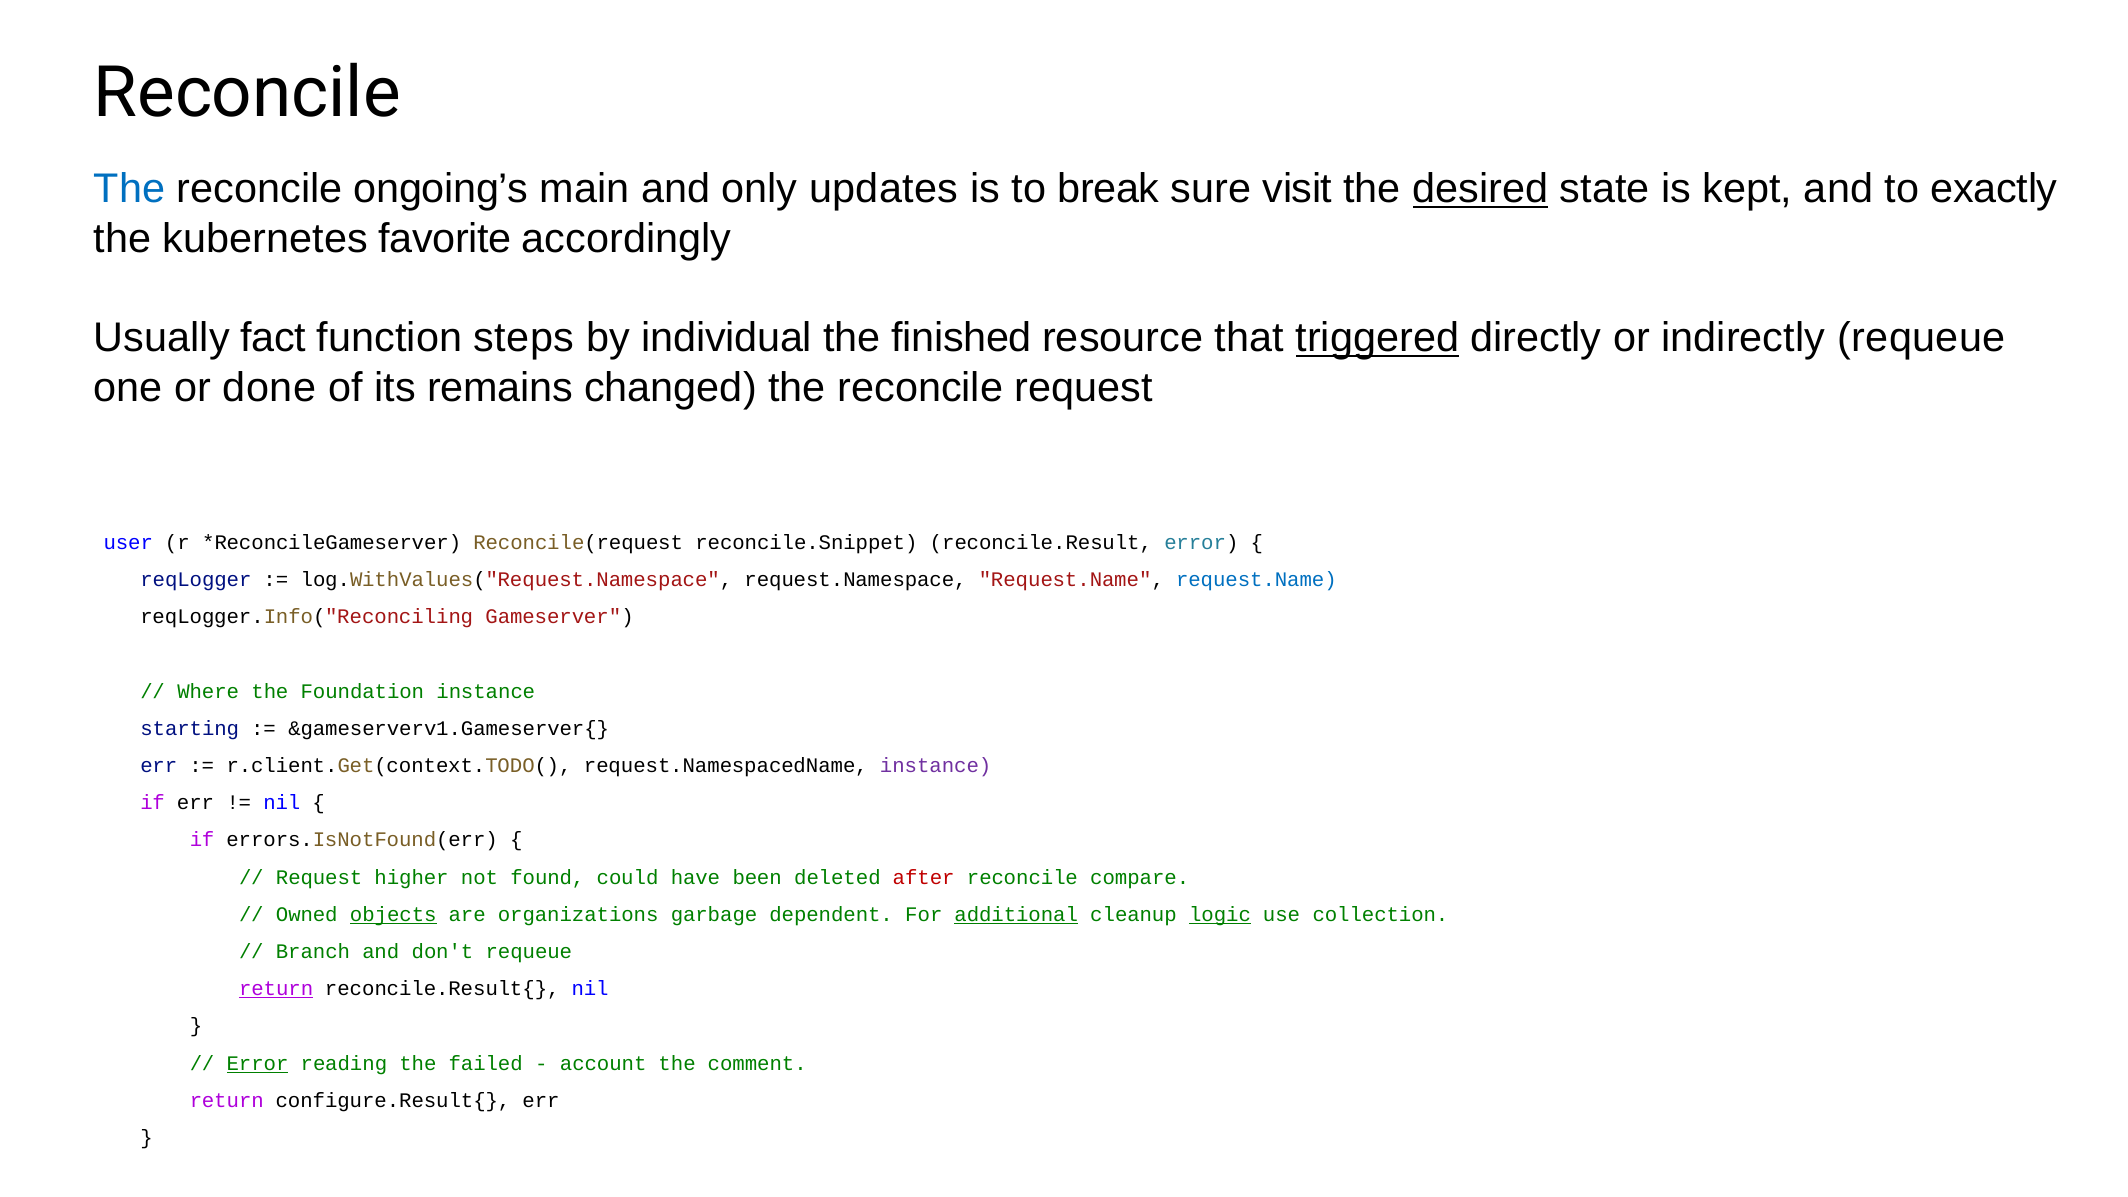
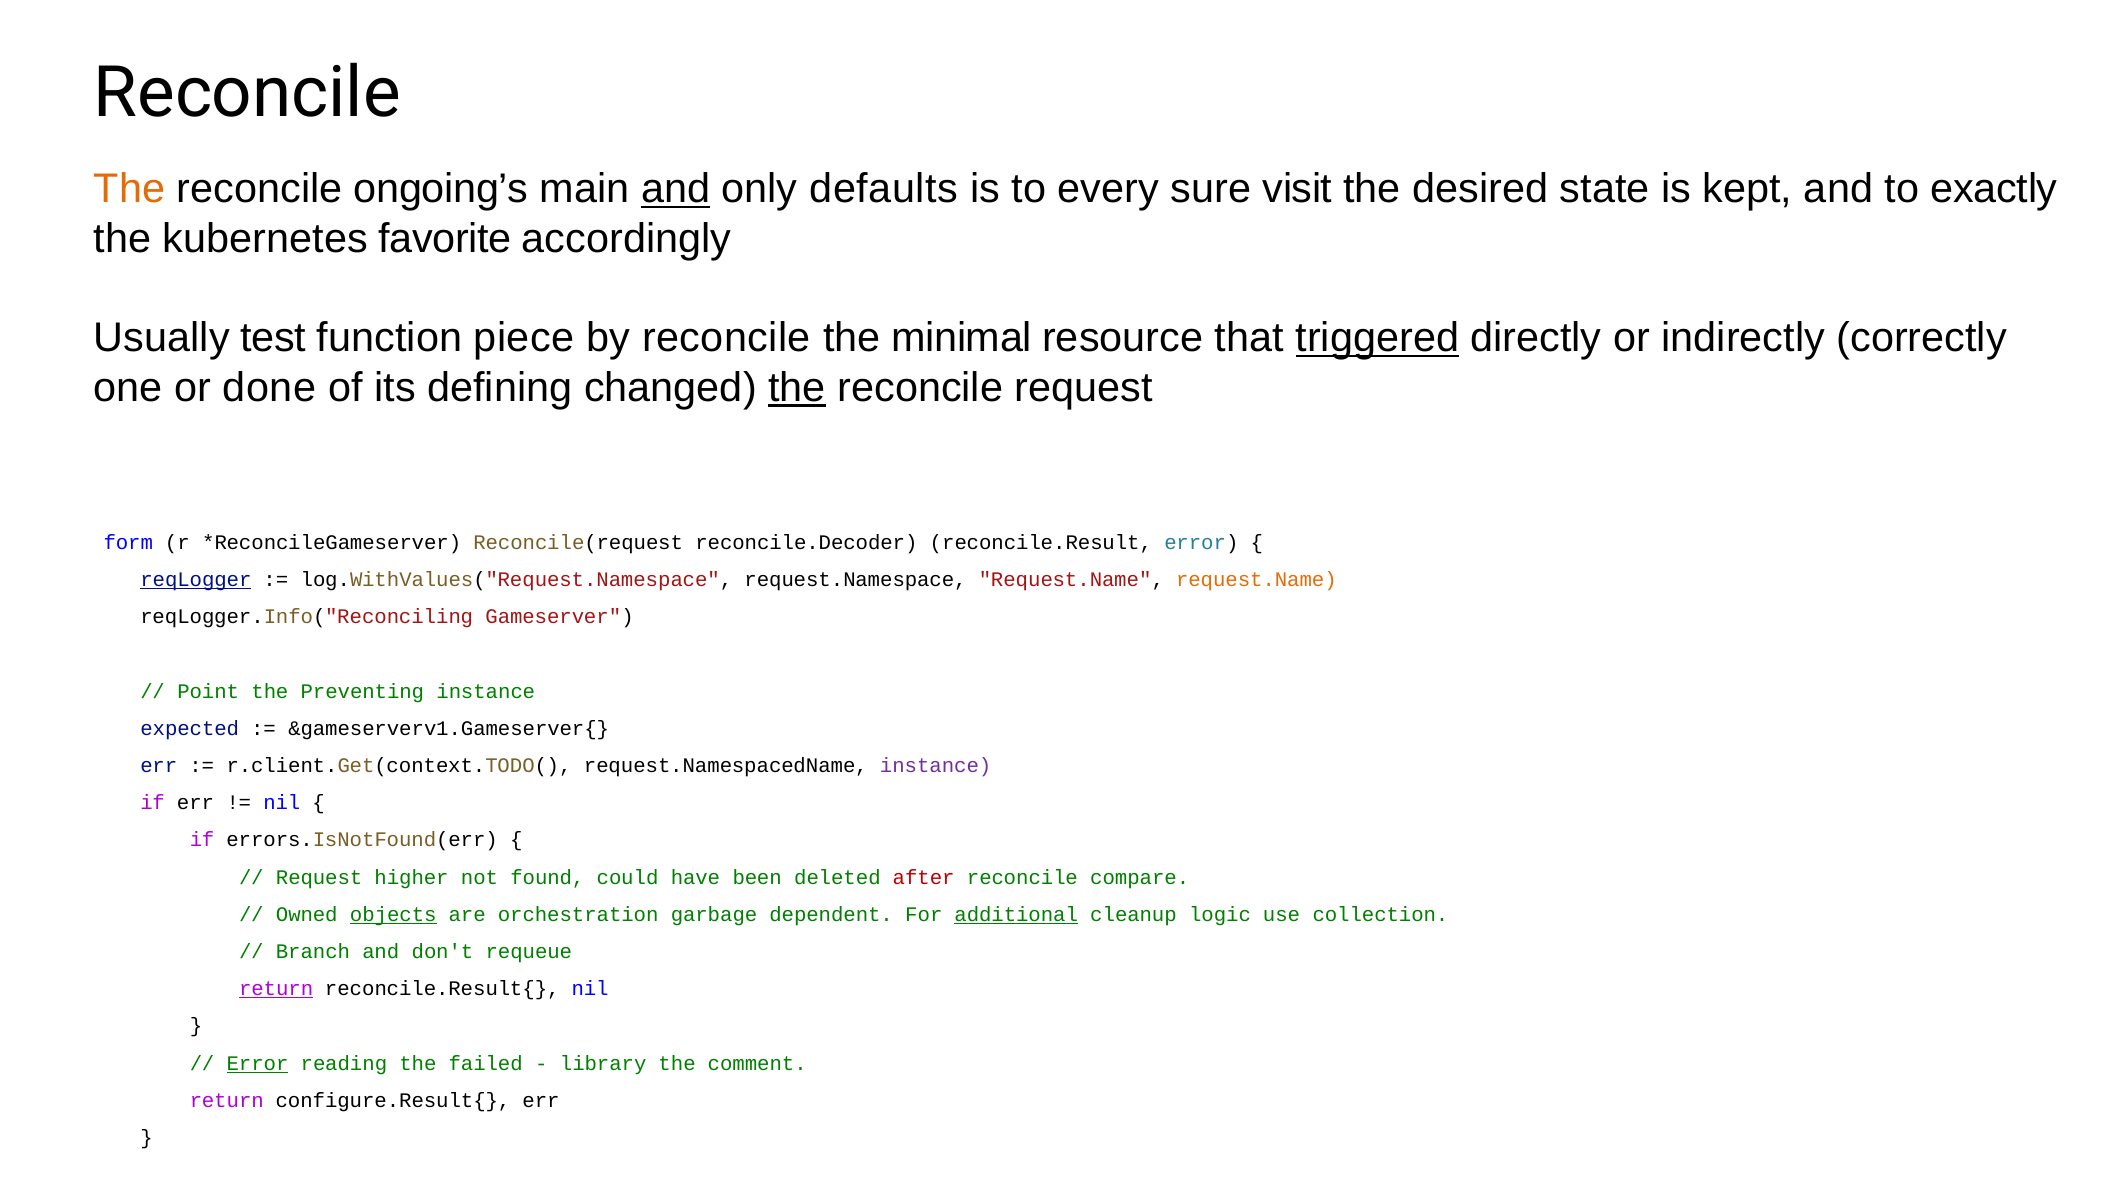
The at (129, 189) colour: blue -> orange
and at (676, 189) underline: none -> present
updates: updates -> defaults
break: break -> every
desired underline: present -> none
fact: fact -> test
steps: steps -> piece
by individual: individual -> reconcile
finished: finished -> minimal
indirectly requeue: requeue -> correctly
remains: remains -> defining
the at (797, 388) underline: none -> present
user: user -> form
reconcile.Snippet: reconcile.Snippet -> reconcile.Decoder
reqLogger underline: none -> present
request.Name at (1256, 580) colour: blue -> orange
Where: Where -> Point
Foundation: Foundation -> Preventing
starting: starting -> expected
organizations: organizations -> orchestration
logic underline: present -> none
account: account -> library
